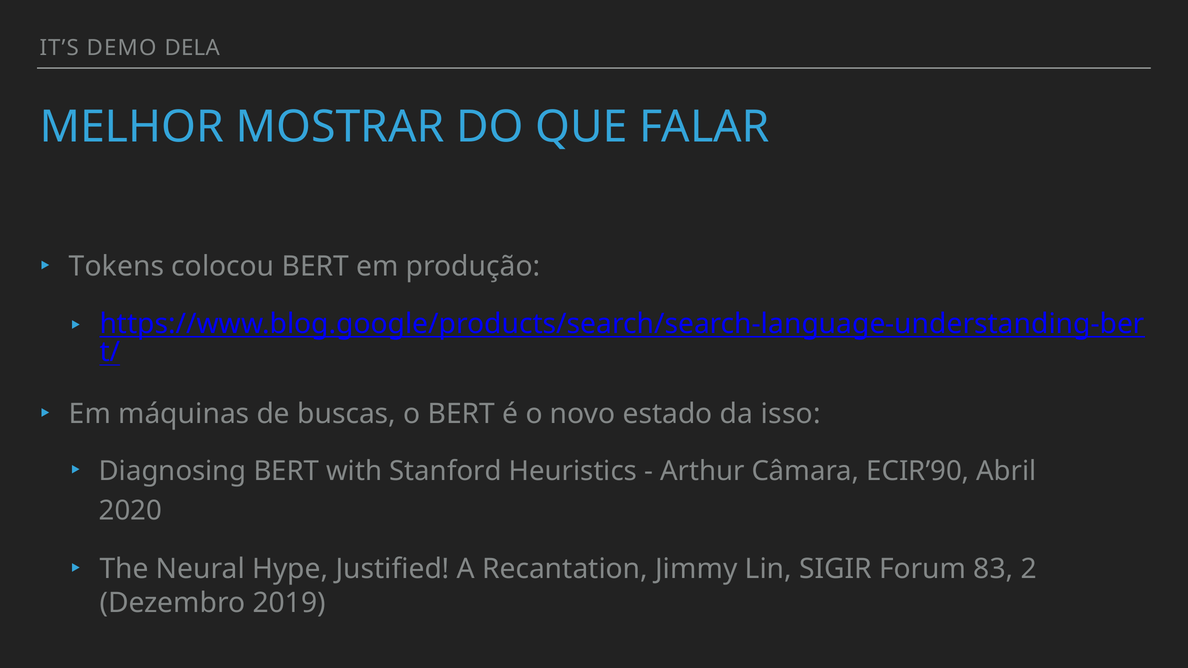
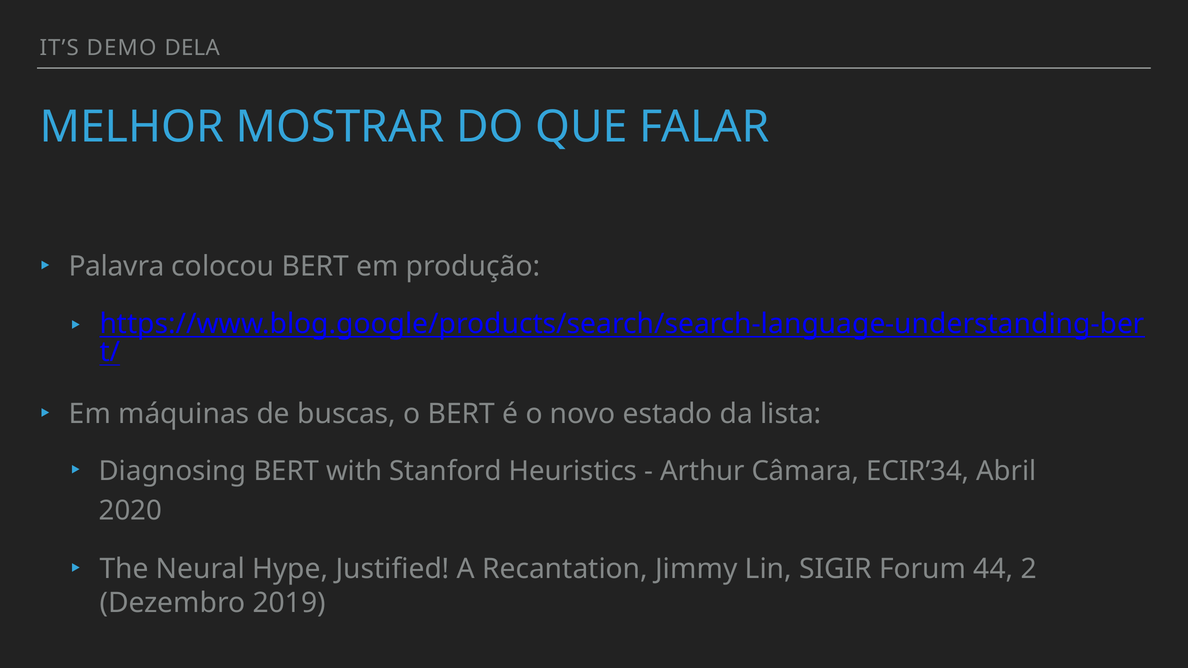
Tokens: Tokens -> Palavra
isso: isso -> lista
ECIR’90: ECIR’90 -> ECIR’34
83: 83 -> 44
